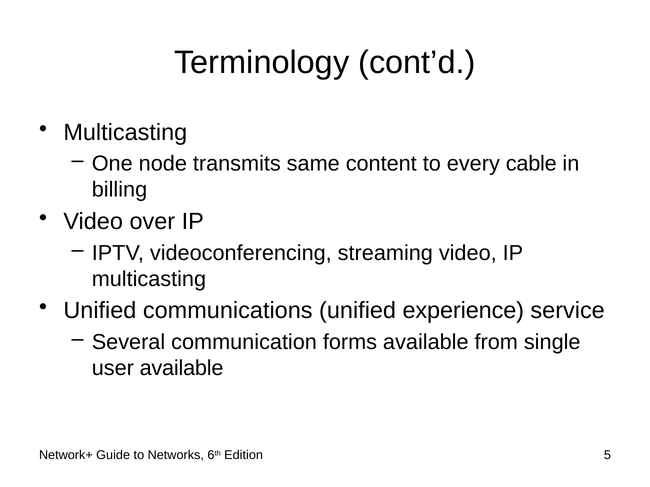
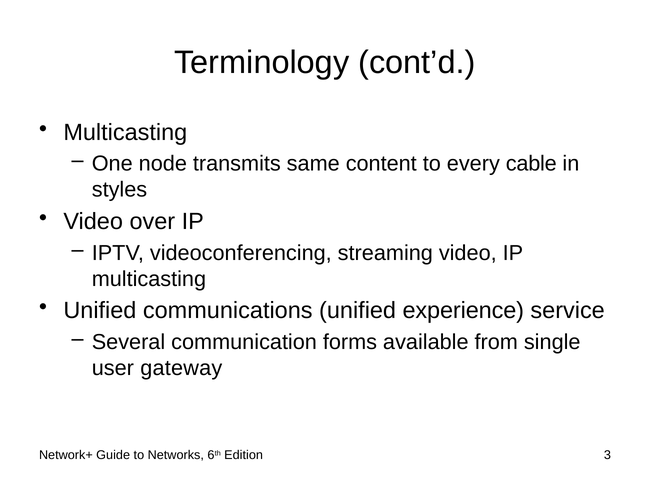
billing: billing -> styles
user available: available -> gateway
5: 5 -> 3
